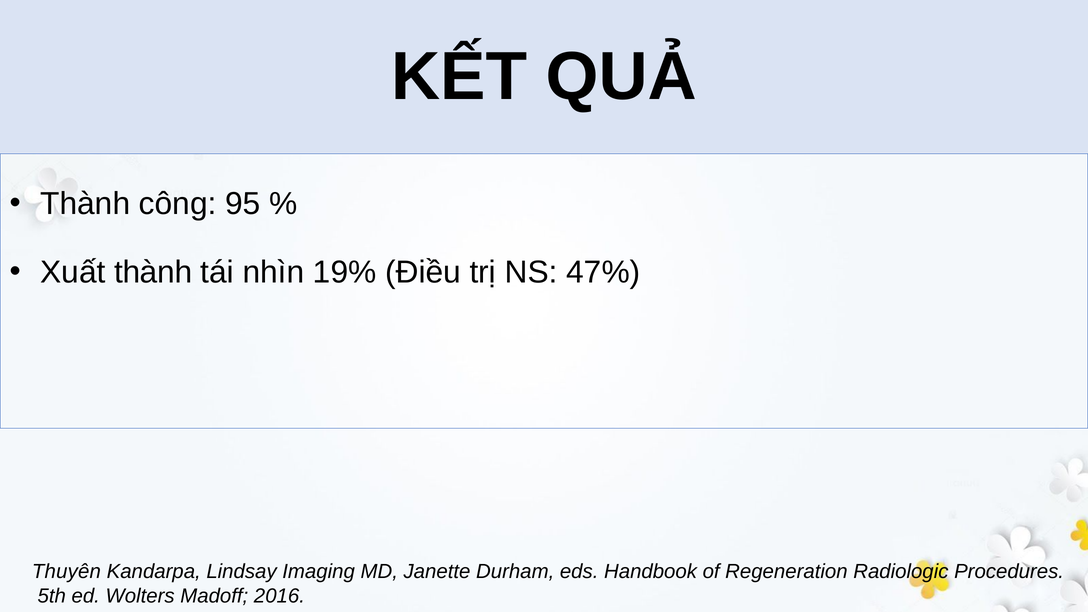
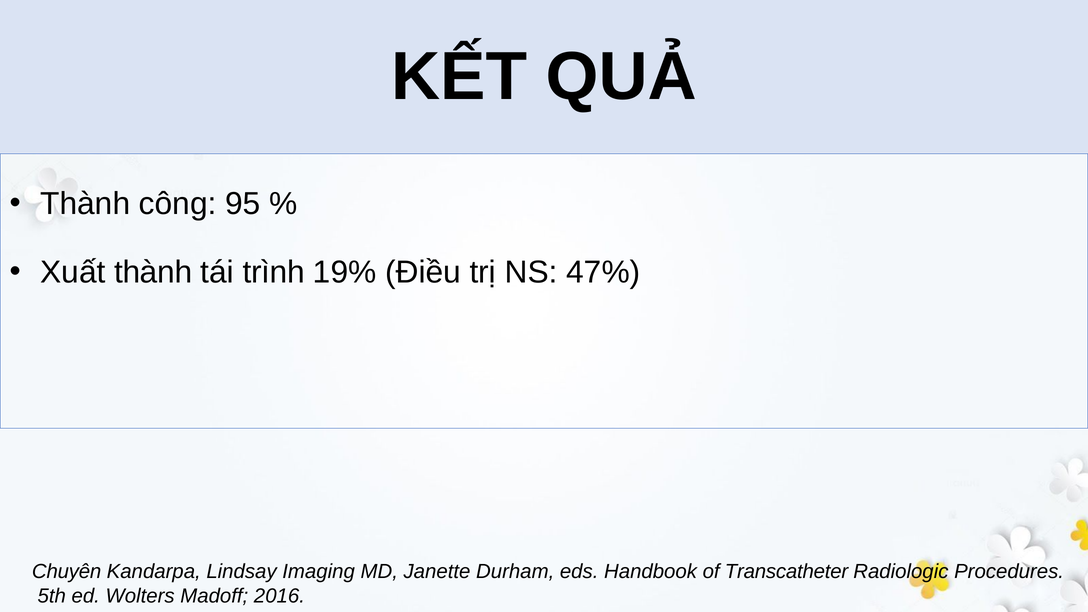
nhìn: nhìn -> trình
Thuyên: Thuyên -> Chuyên
Regeneration: Regeneration -> Transcatheter
